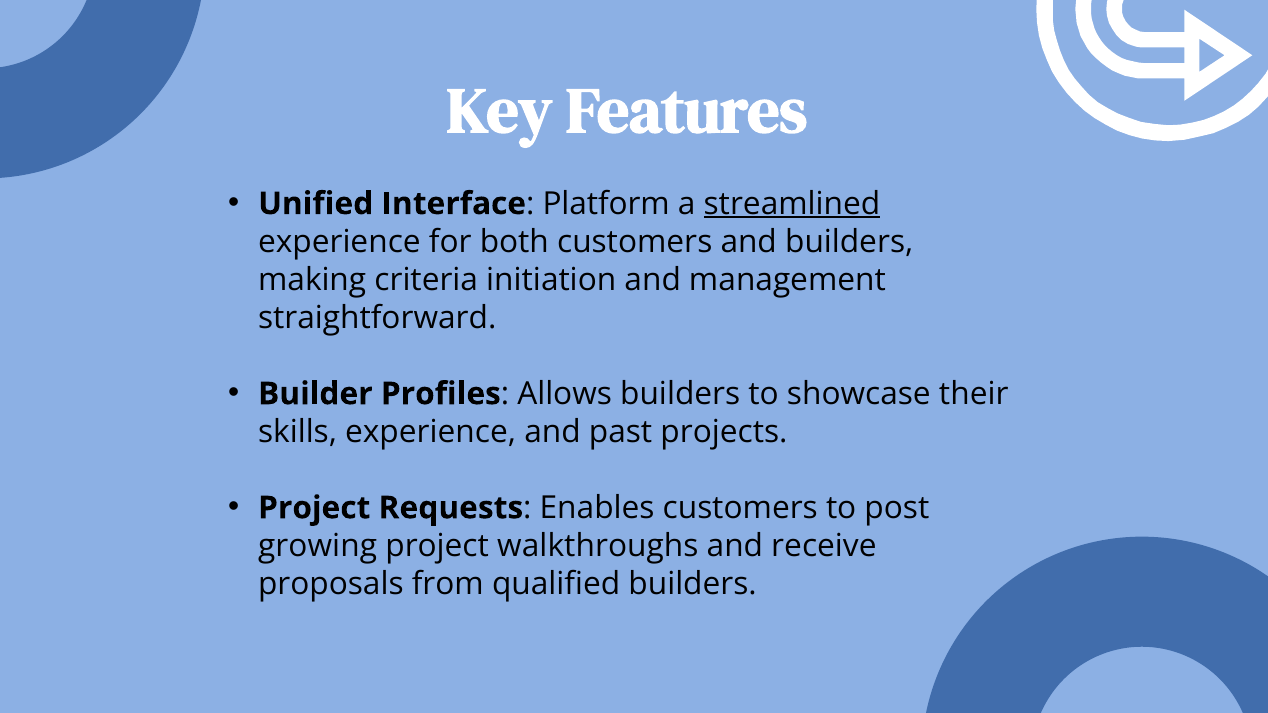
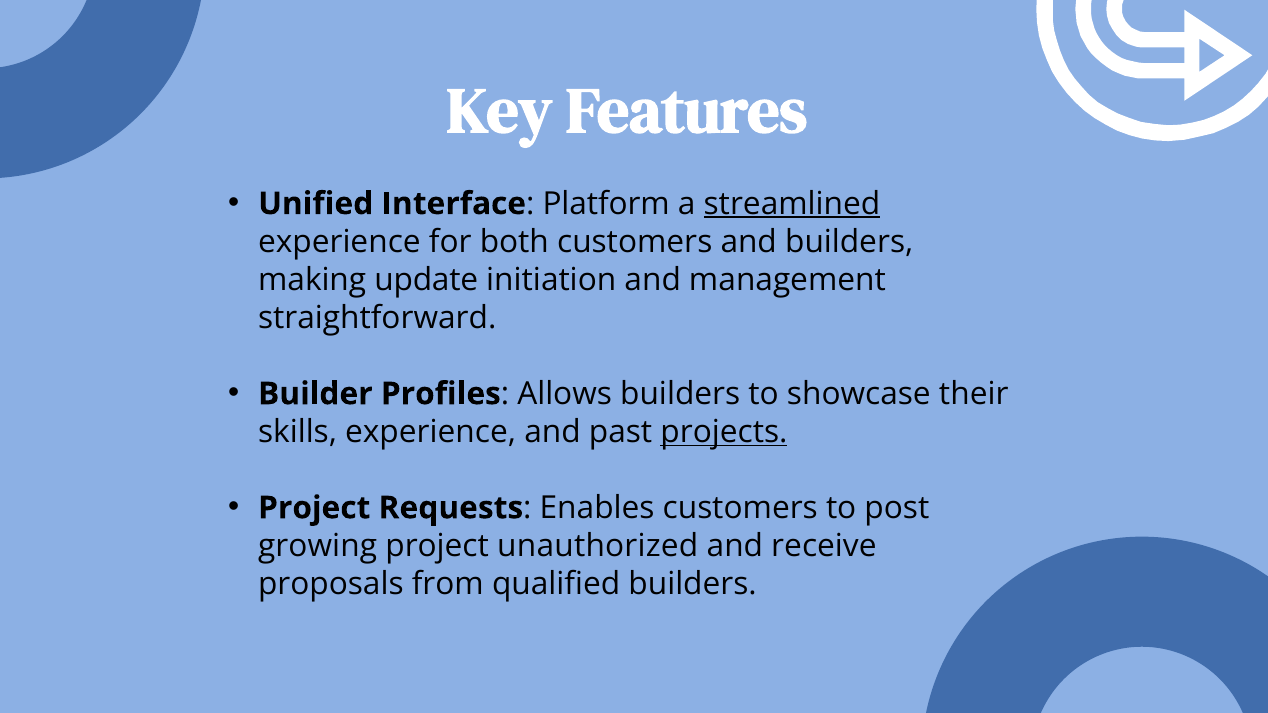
criteria: criteria -> update
projects underline: none -> present
walkthroughs: walkthroughs -> unauthorized
